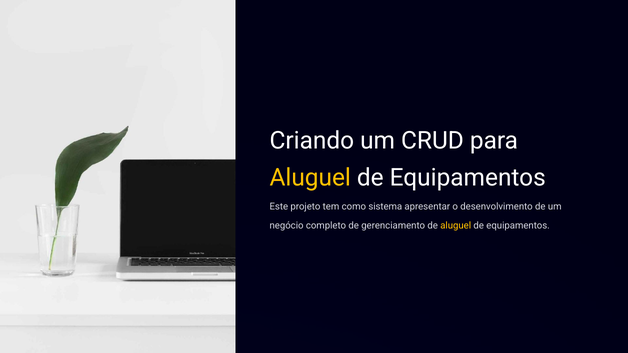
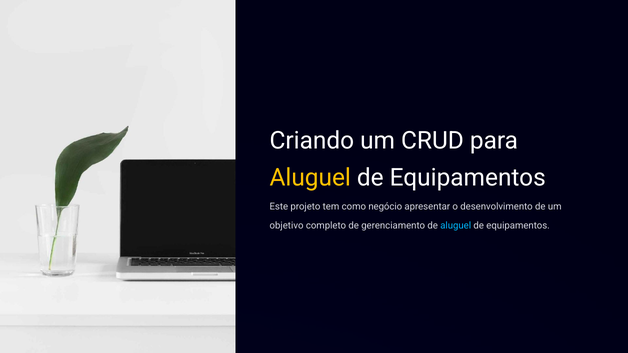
sistema: sistema -> negócio
negócio: negócio -> objetivo
aluguel at (456, 226) colour: yellow -> light blue
